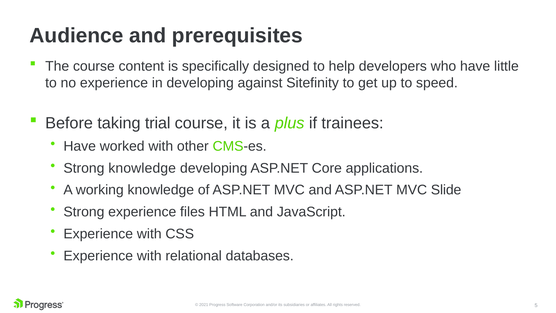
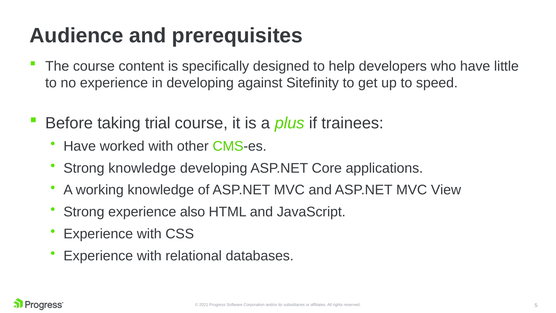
Slide: Slide -> View
files: files -> also
